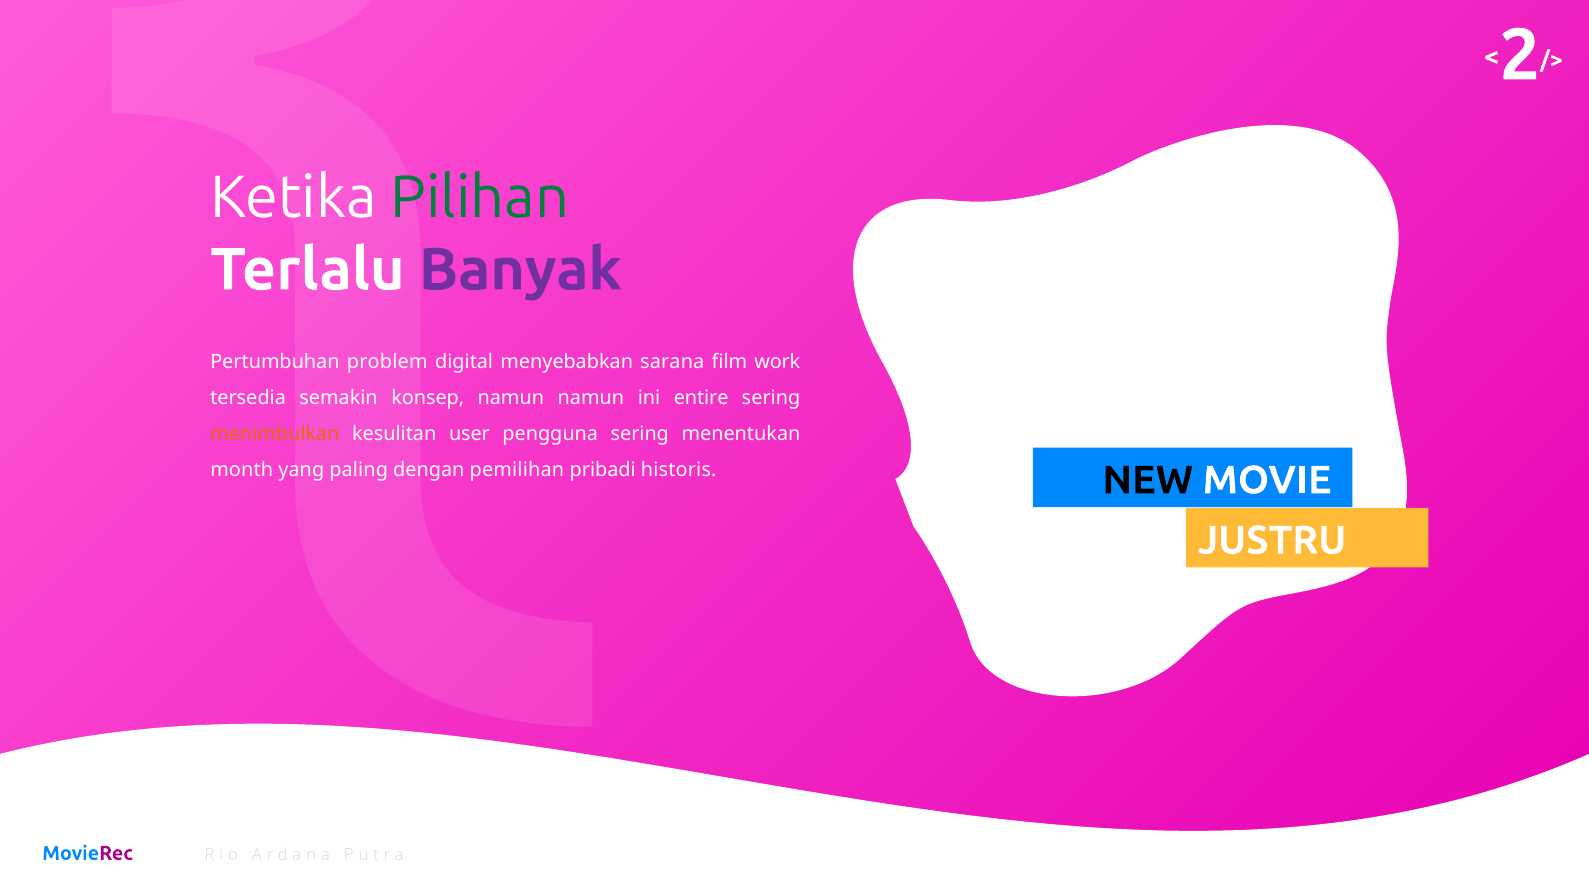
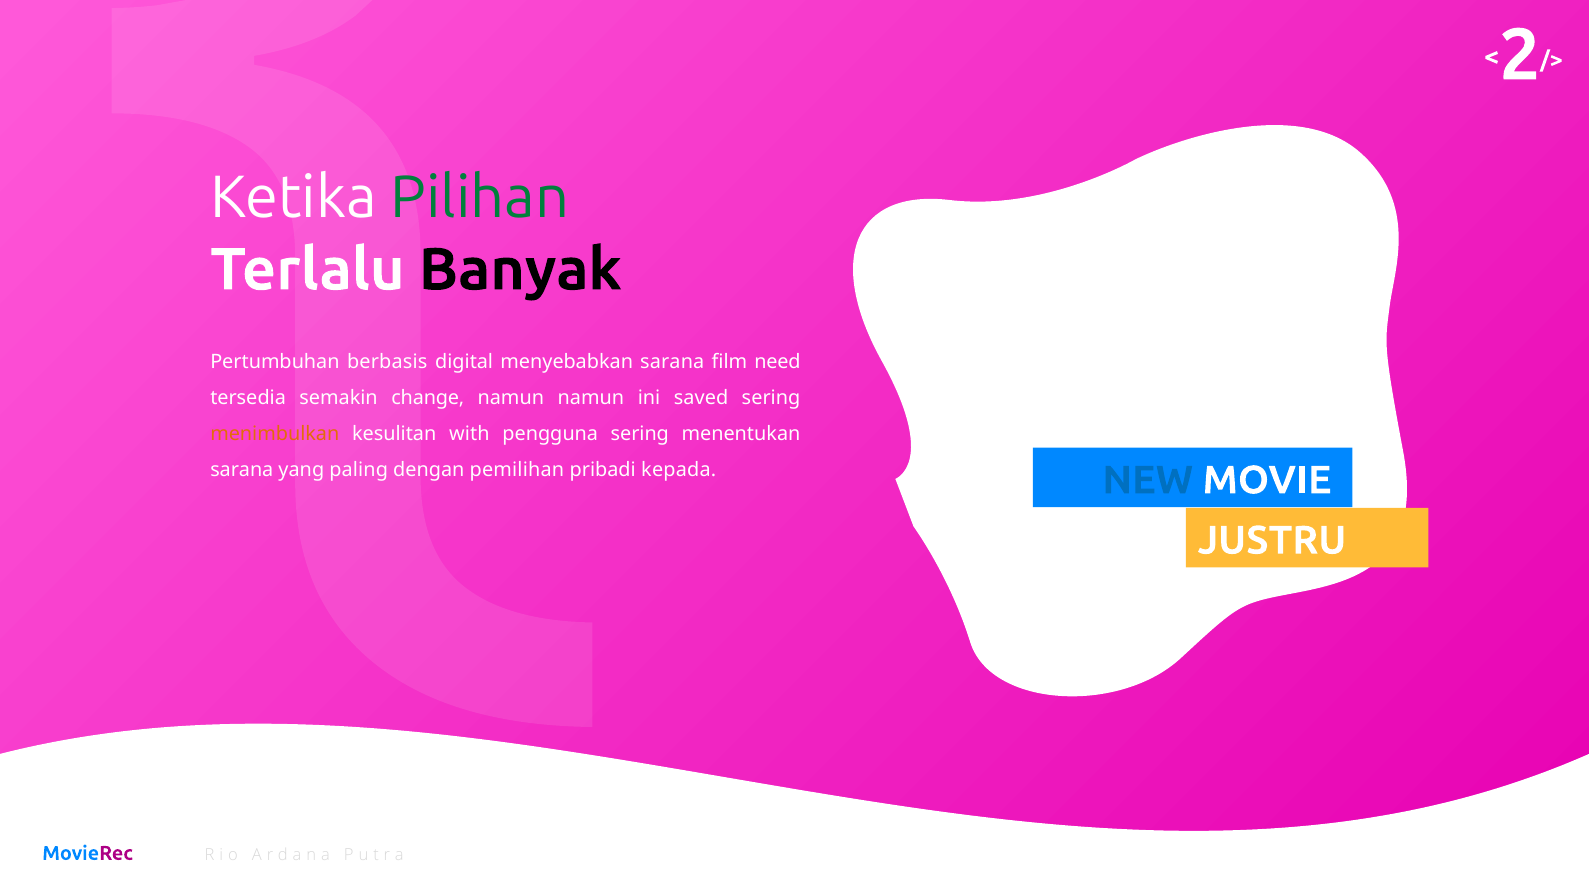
Banyak colour: purple -> black
problem: problem -> berbasis
work: work -> need
konsep: konsep -> change
entire: entire -> saved
user: user -> with
NEW colour: black -> blue
month at (242, 469): month -> sarana
historis: historis -> kepada
